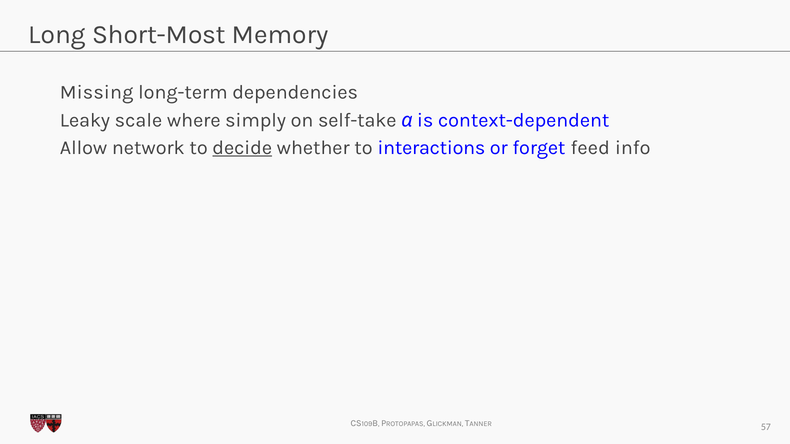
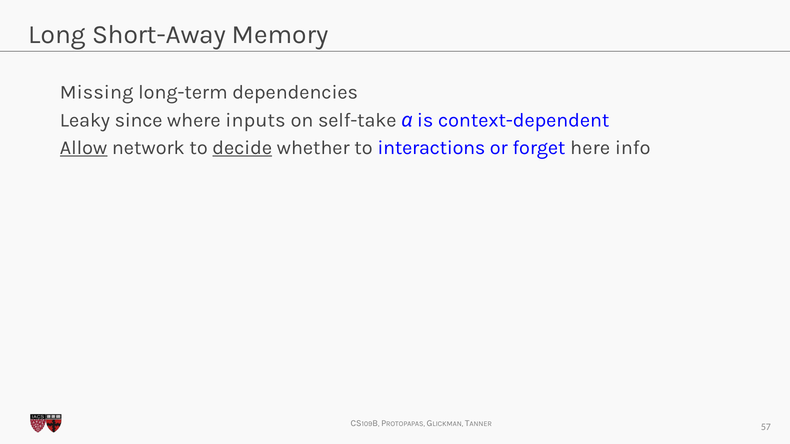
Short-Most: Short-Most -> Short-Away
scale: scale -> since
simply: simply -> inputs
Allow underline: none -> present
feed: feed -> here
